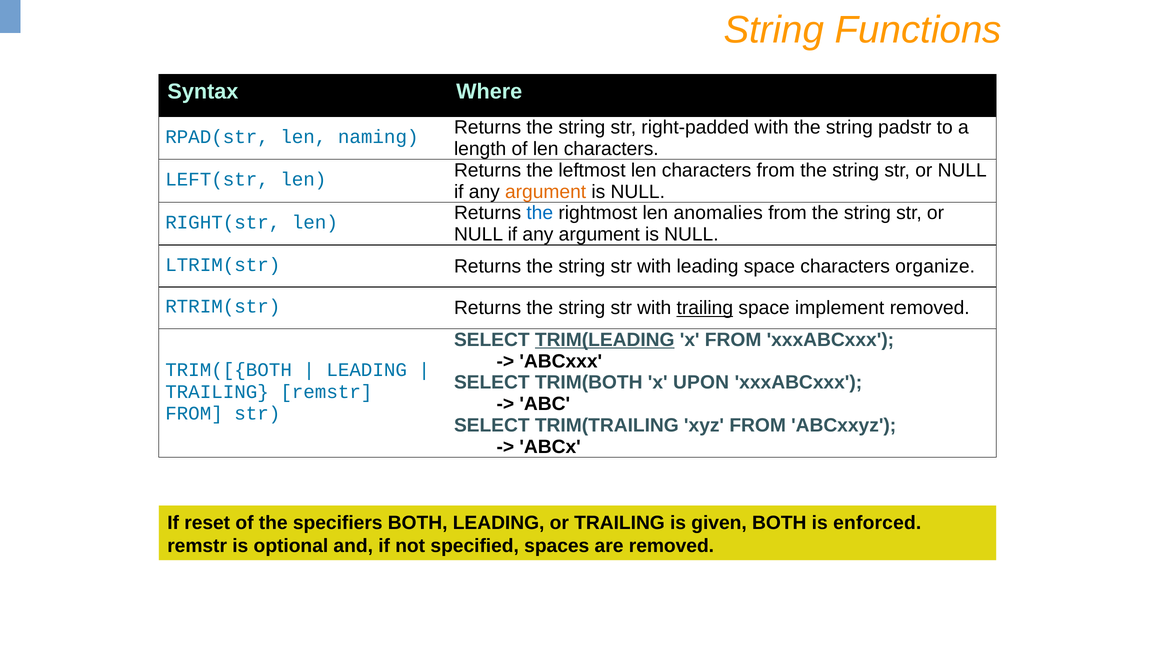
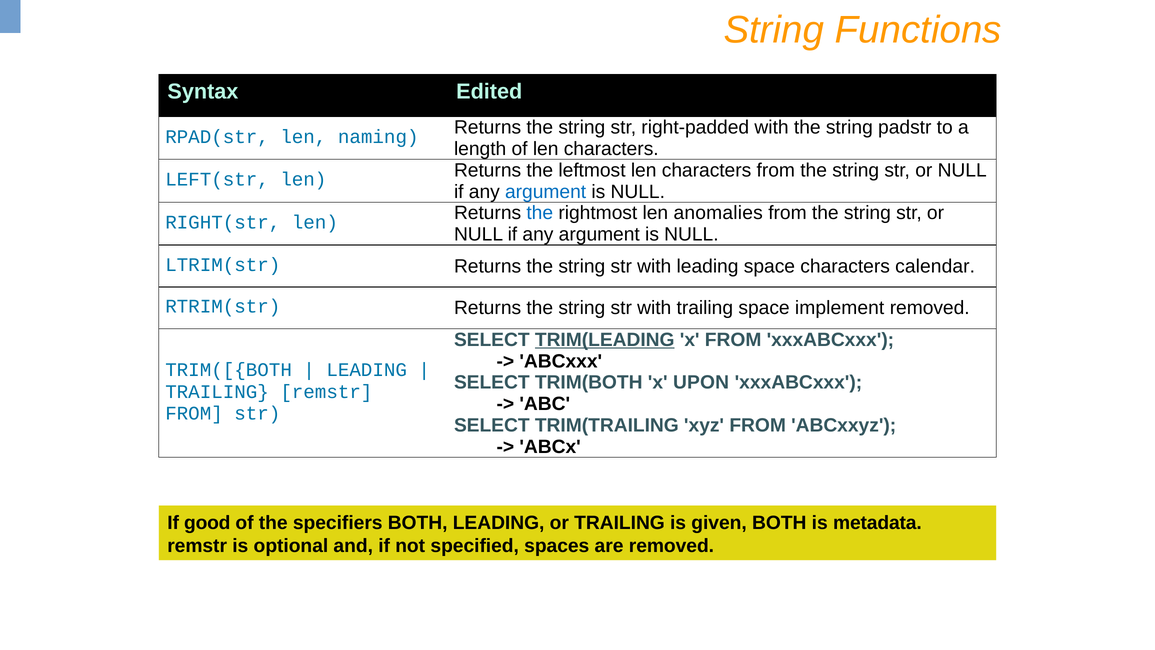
Where: Where -> Edited
argument at (546, 192) colour: orange -> blue
organize: organize -> calendar
trailing at (705, 308) underline: present -> none
reset: reset -> good
enforced: enforced -> metadata
